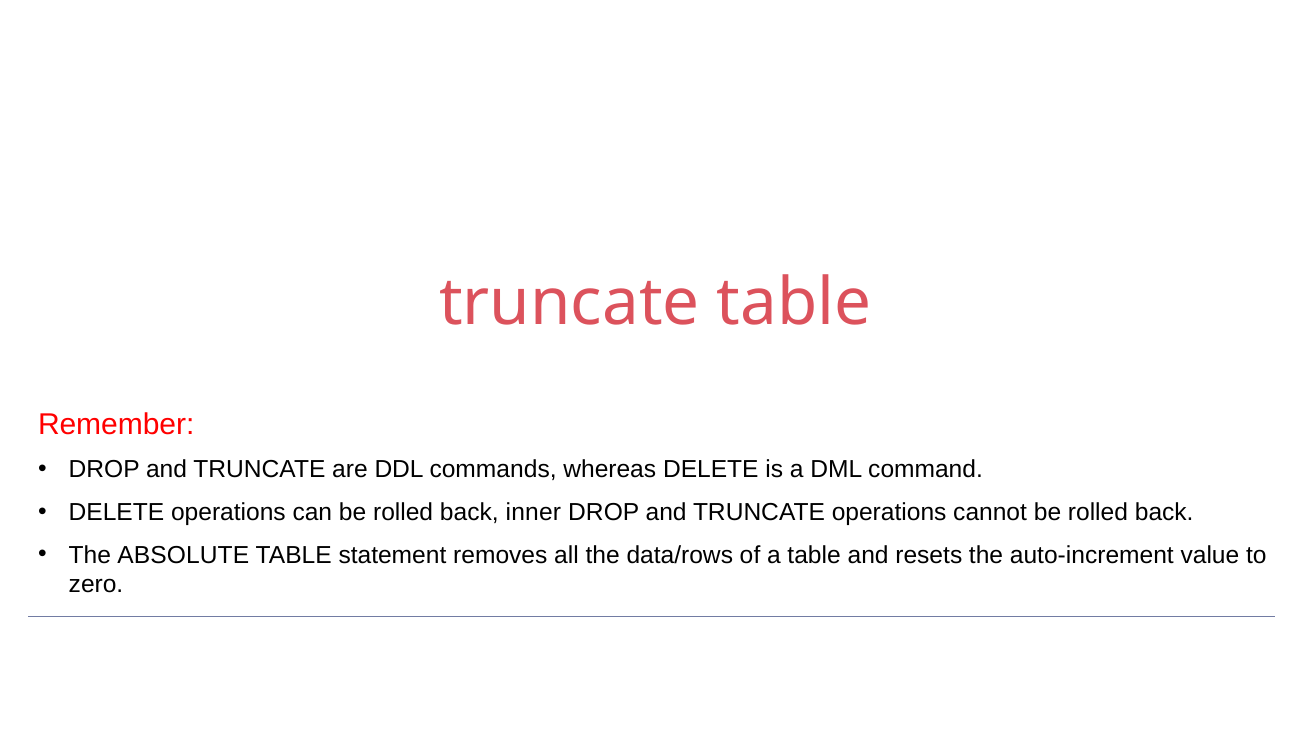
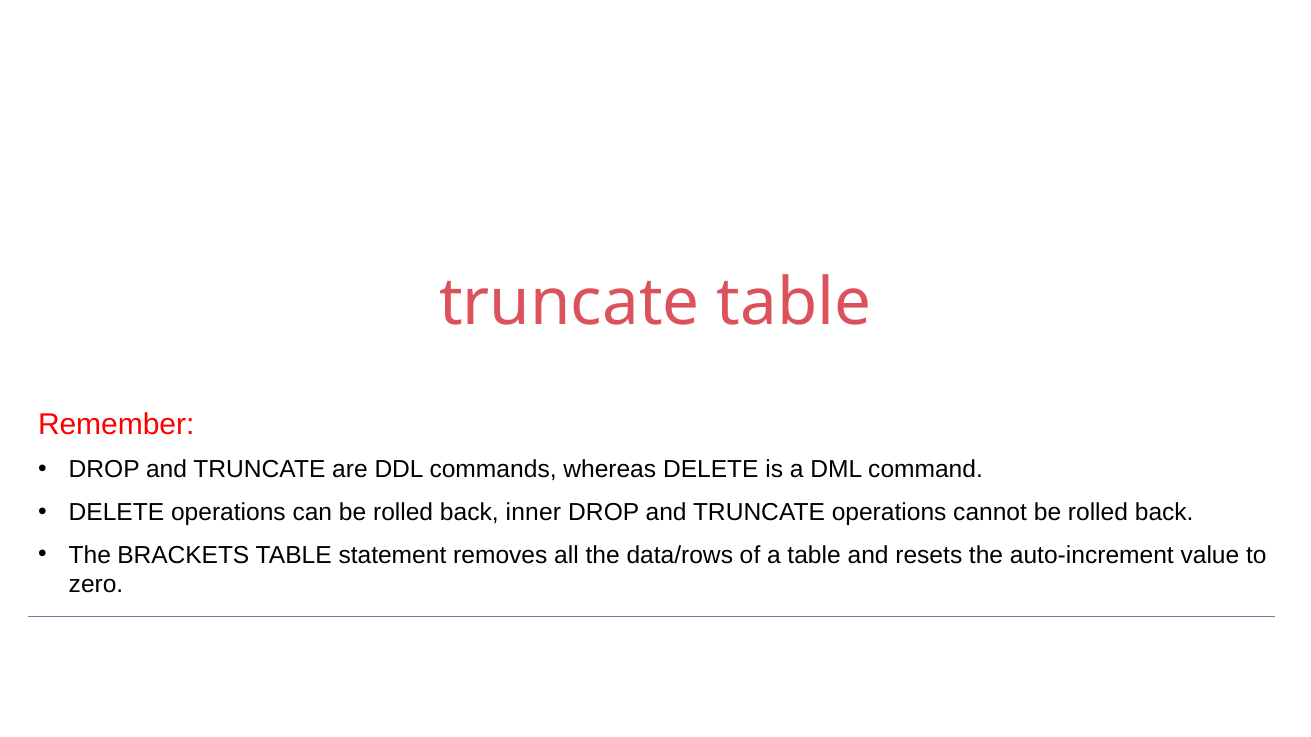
ABSOLUTE: ABSOLUTE -> BRACKETS
